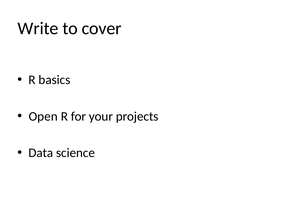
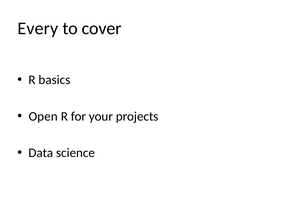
Write: Write -> Every
